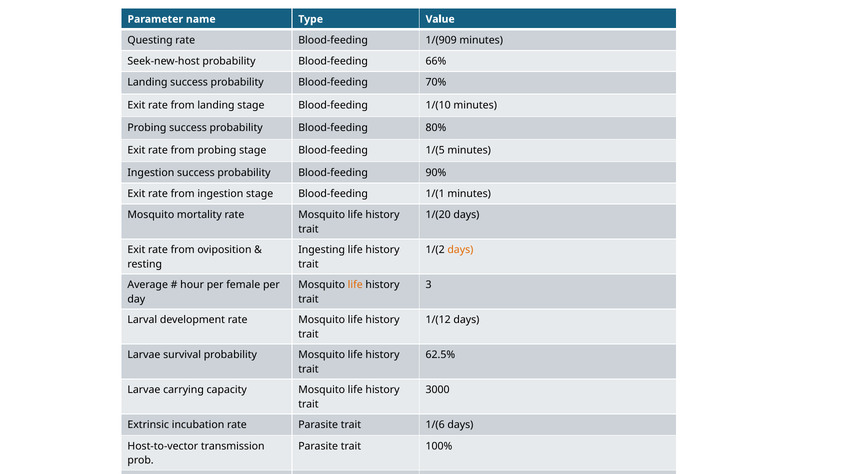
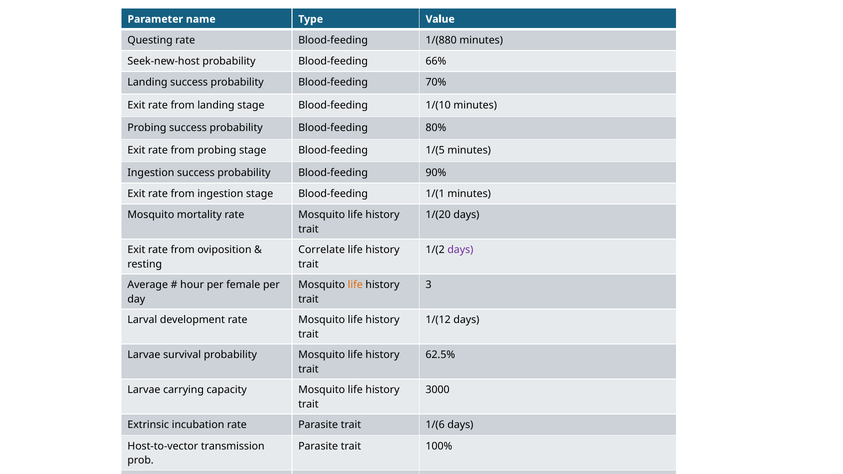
1/(909: 1/(909 -> 1/(880
Ingesting: Ingesting -> Correlate
days at (460, 250) colour: orange -> purple
